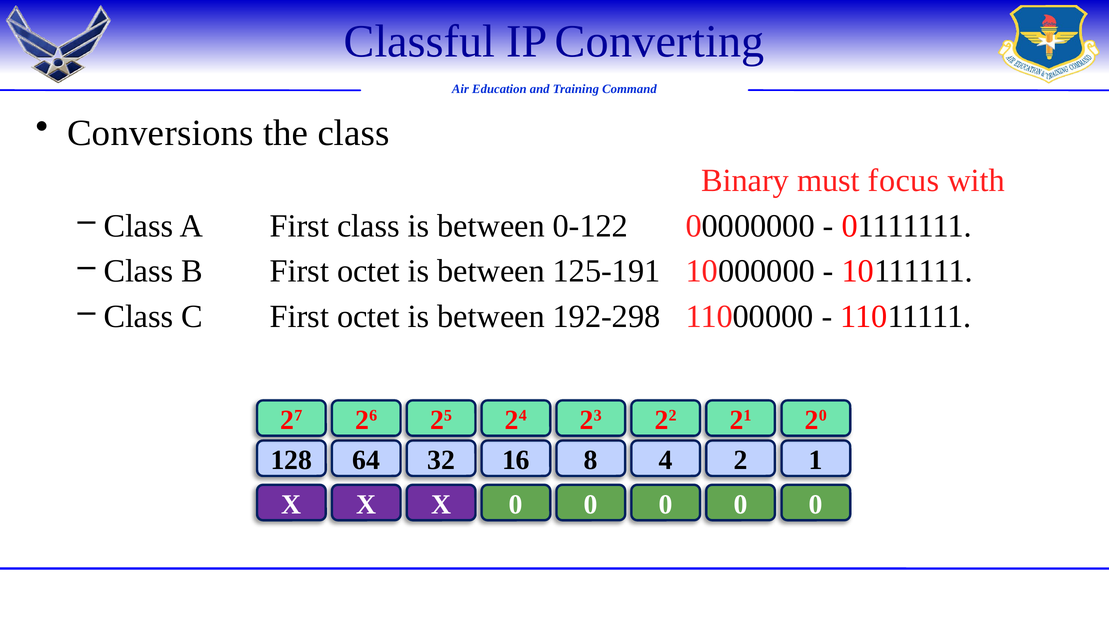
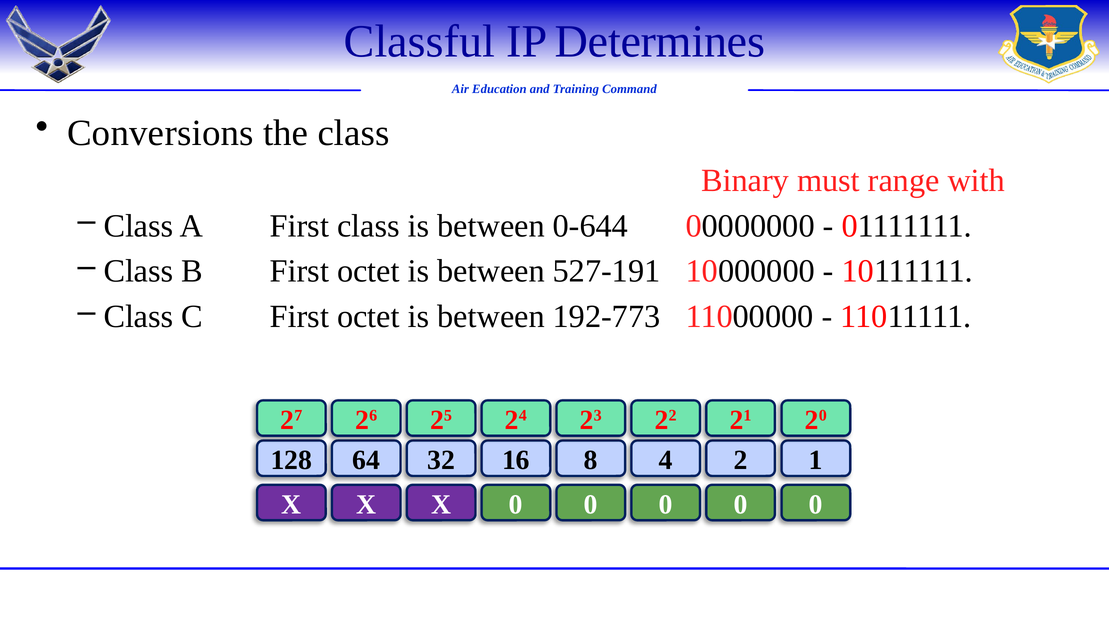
Converting: Converting -> Determines
focus: focus -> range
0-122: 0-122 -> 0-644
125-191: 125-191 -> 527-191
192-298: 192-298 -> 192-773
